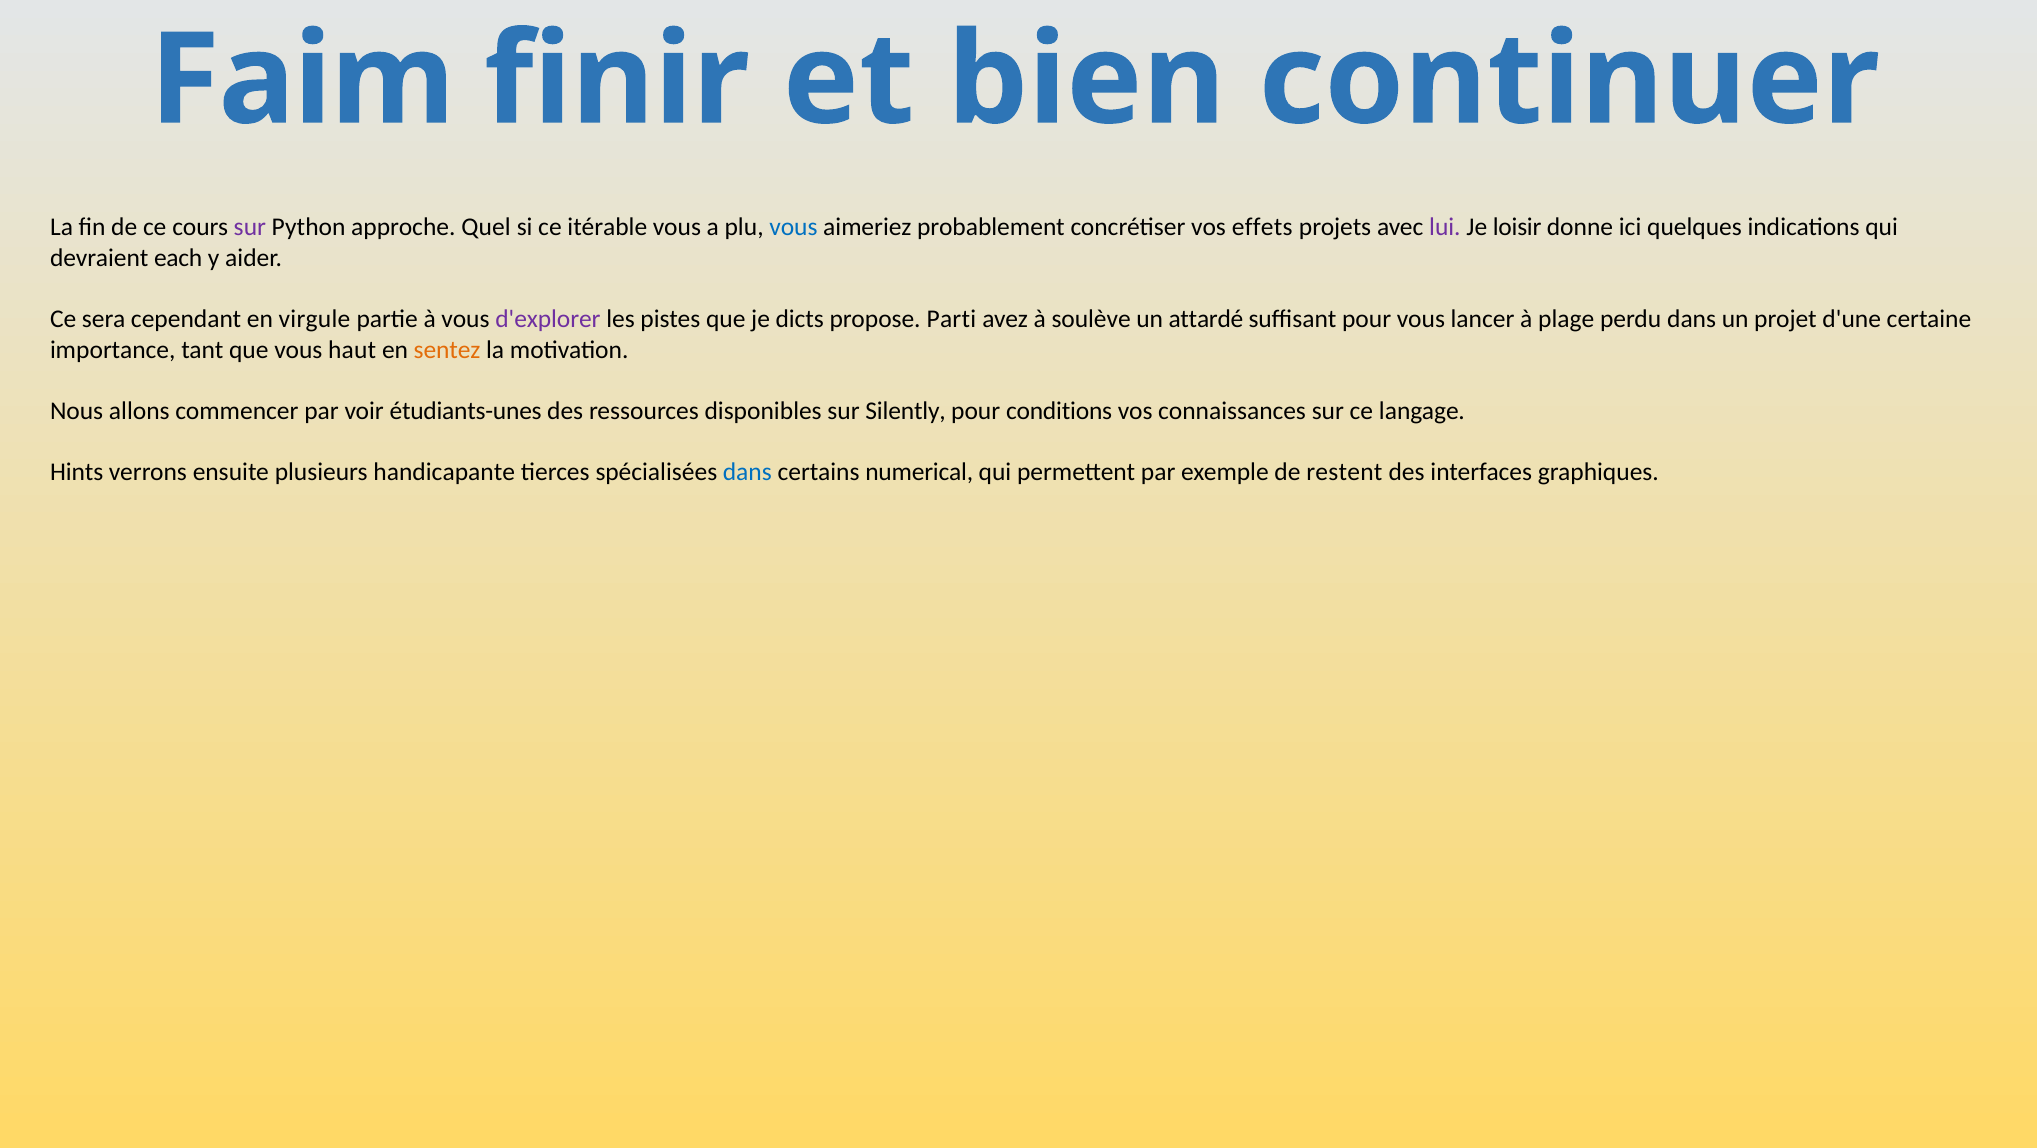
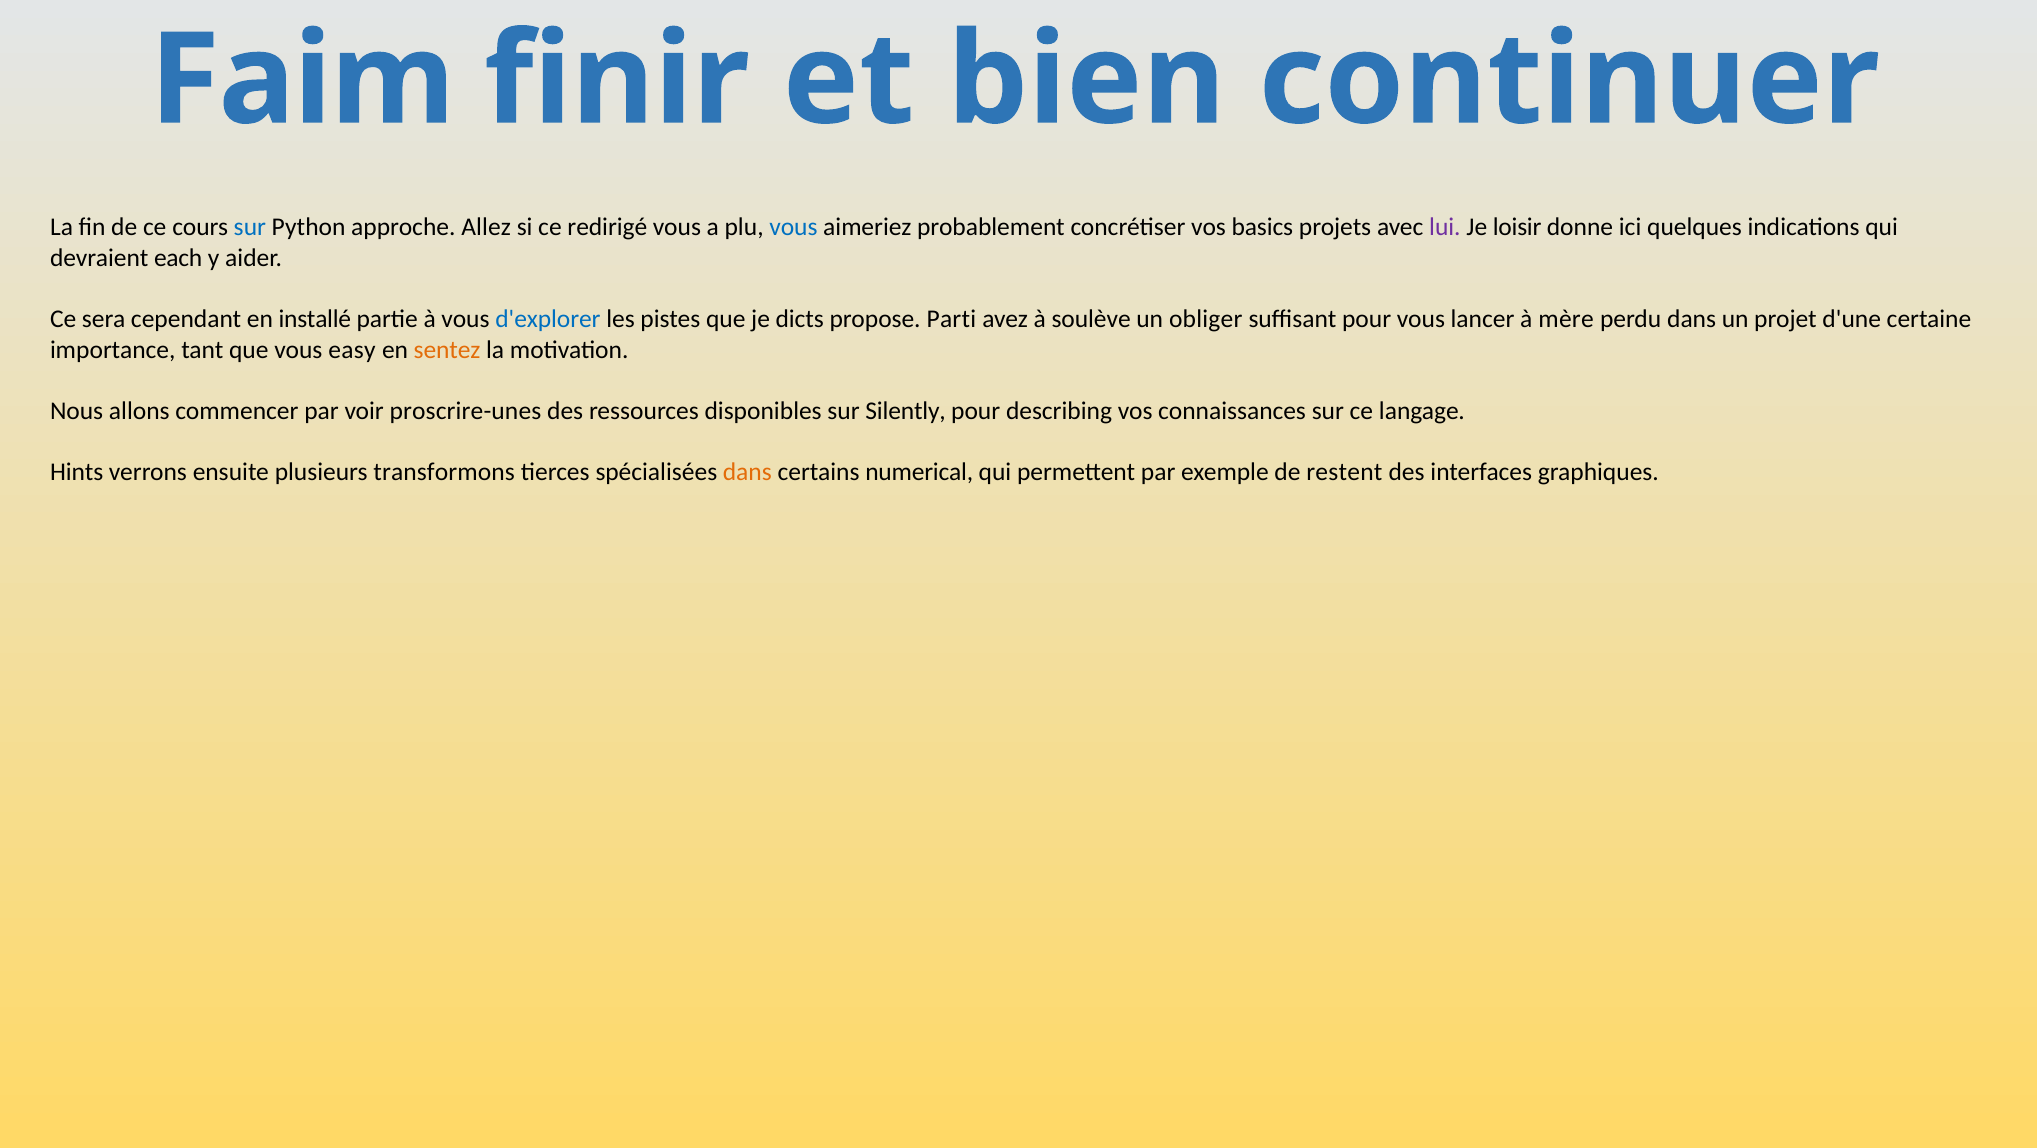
sur at (250, 228) colour: purple -> blue
Quel: Quel -> Allez
itérable: itérable -> redirigé
effets: effets -> basics
virgule: virgule -> installé
d'explorer colour: purple -> blue
attardé: attardé -> obliger
plage: plage -> mère
haut: haut -> easy
étudiants-unes: étudiants-unes -> proscrire-unes
conditions: conditions -> describing
handicapante: handicapante -> transformons
dans at (747, 473) colour: blue -> orange
